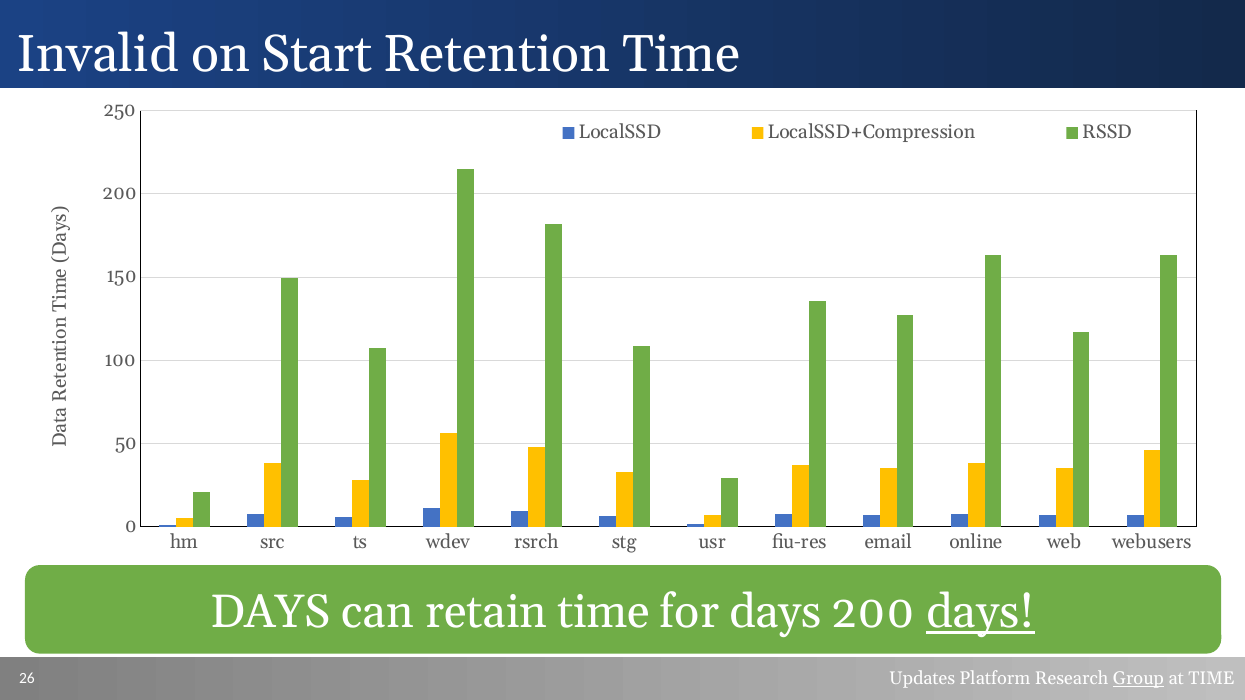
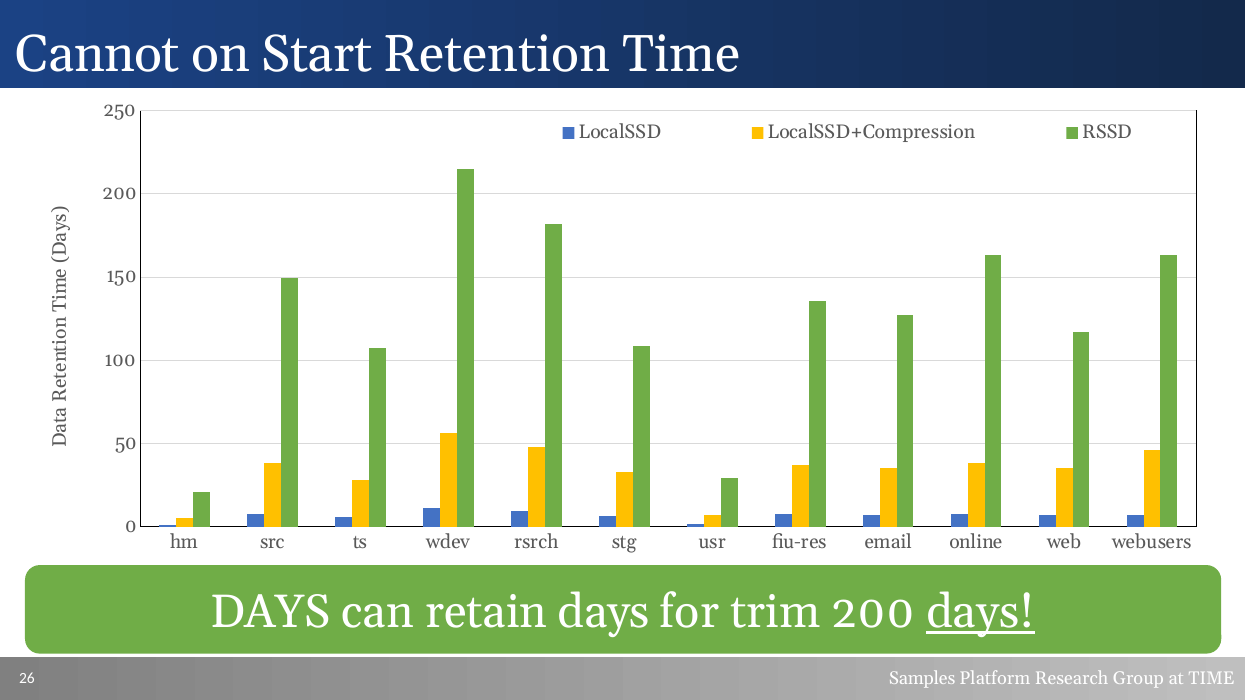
Invalid: Invalid -> Cannot
retain time: time -> days
for days: days -> trim
Updates: Updates -> Samples
Group underline: present -> none
